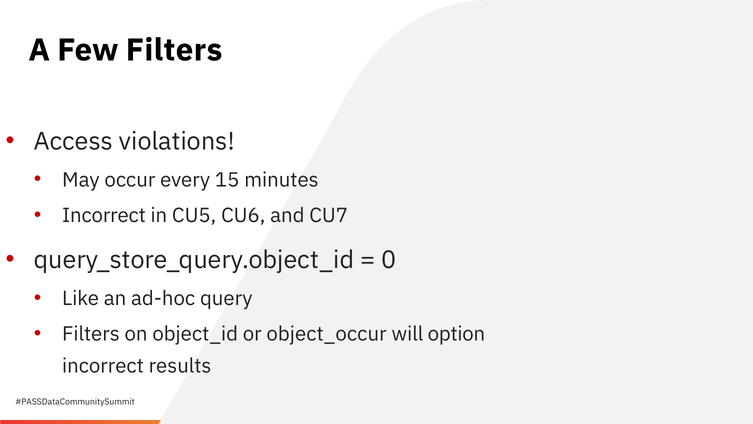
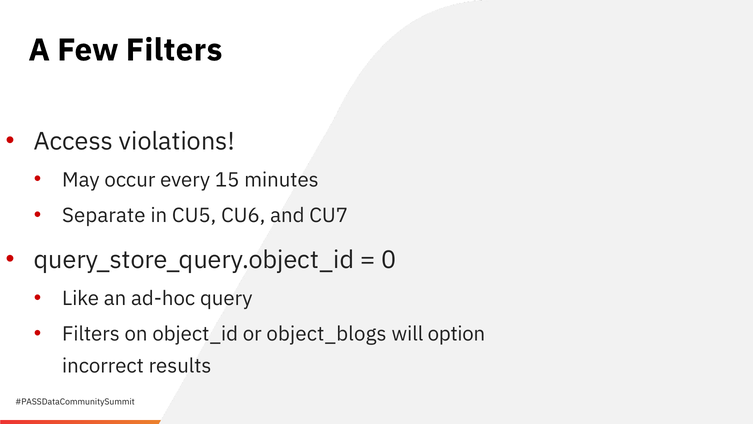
Incorrect at (104, 215): Incorrect -> Separate
object_occur: object_occur -> object_blogs
